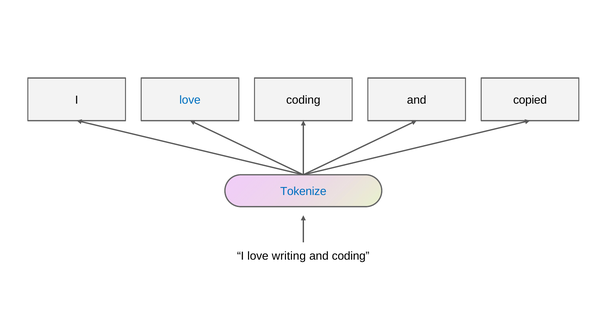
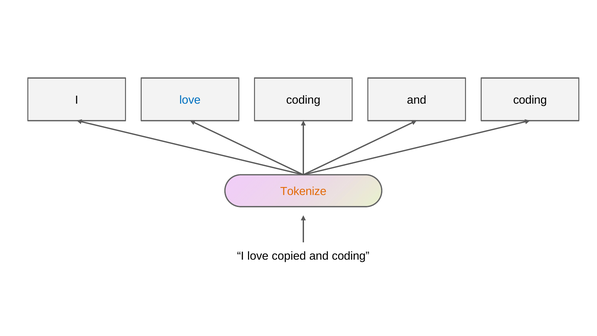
coding and copied: copied -> coding
Tokenize colour: blue -> orange
writing: writing -> copied
